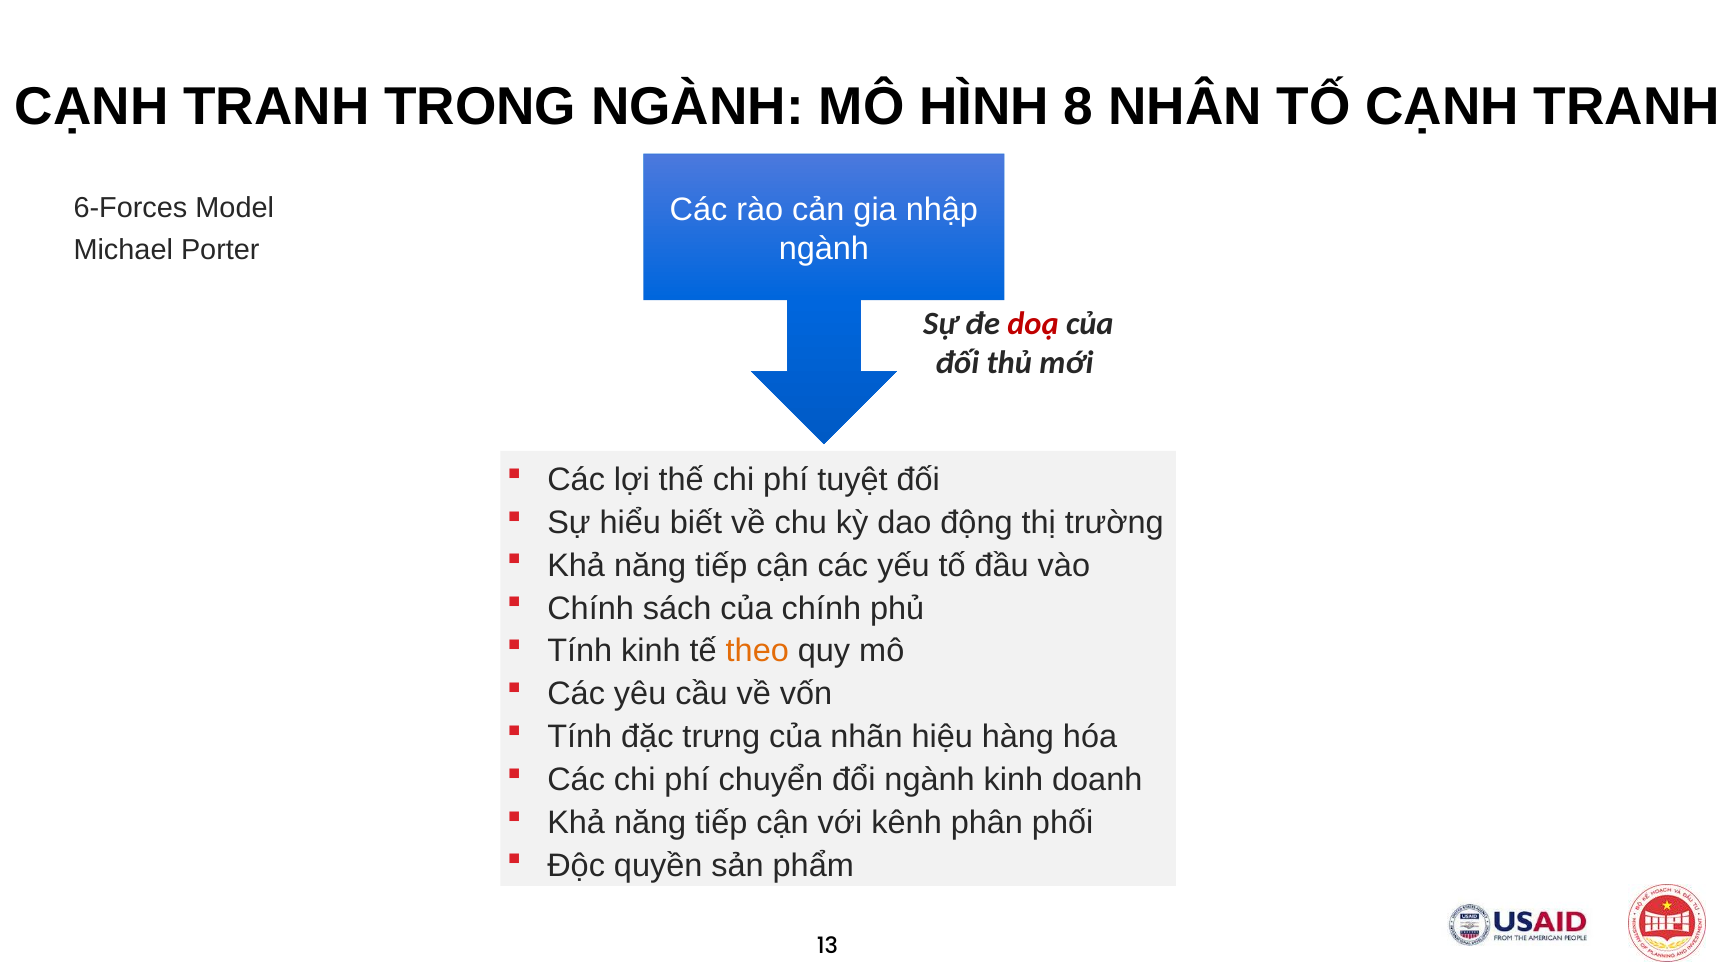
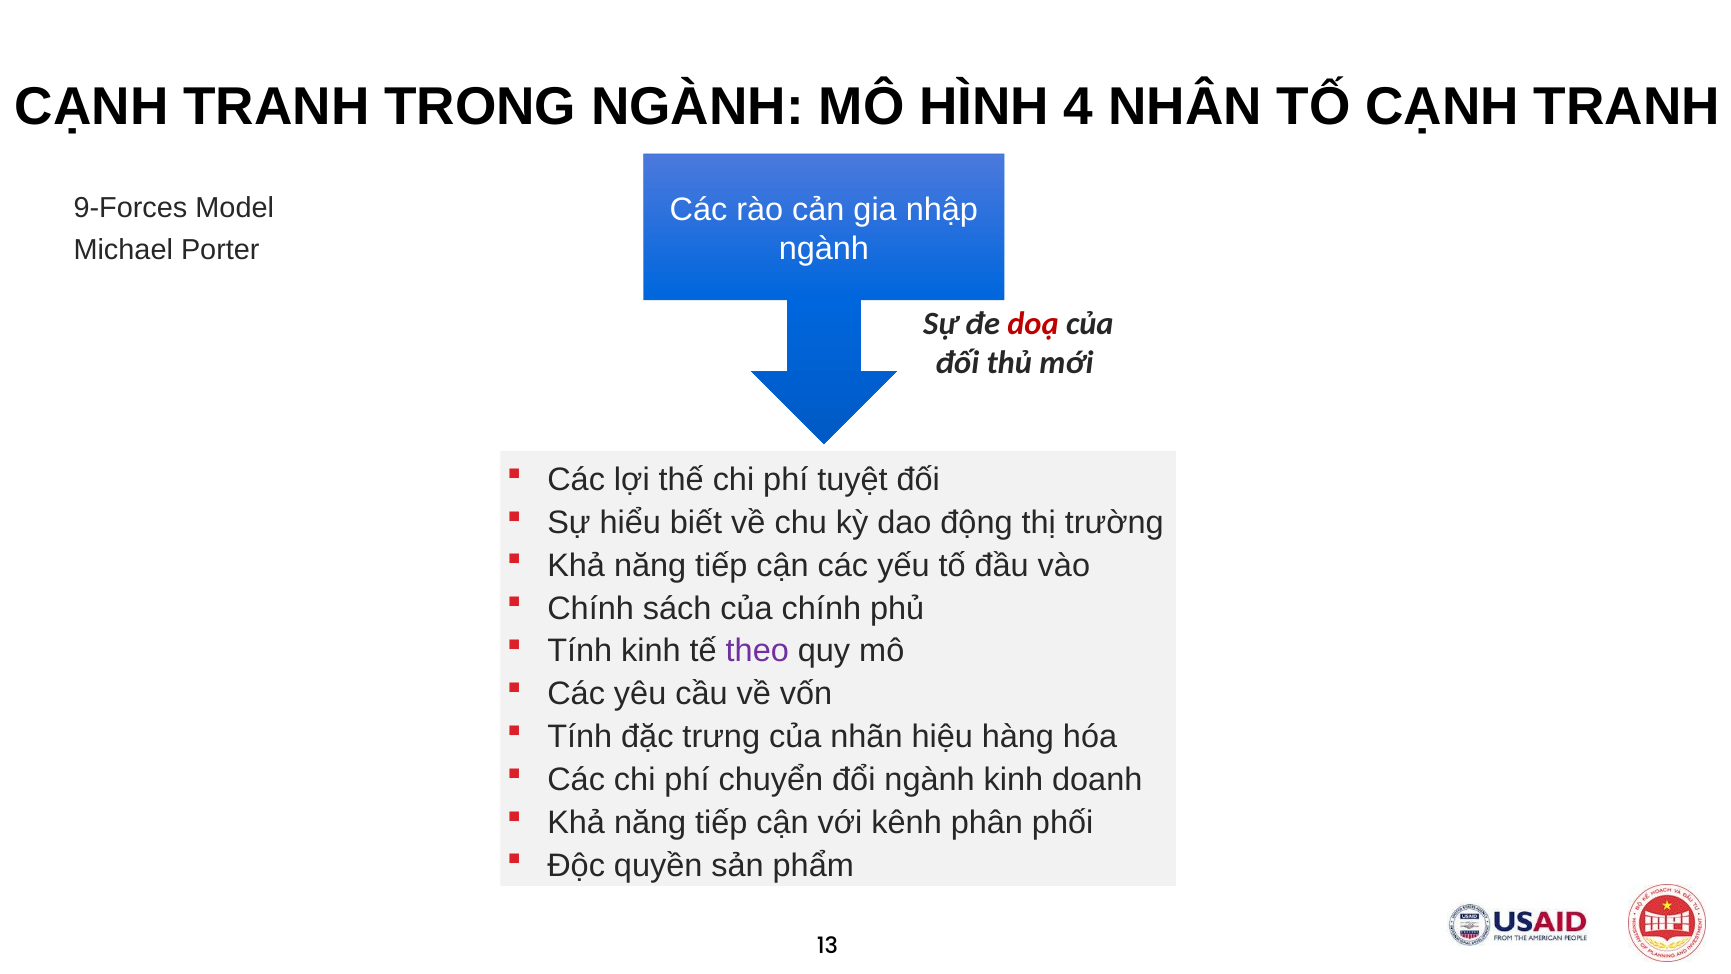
8: 8 -> 4
6-Forces: 6-Forces -> 9-Forces
theo colour: orange -> purple
